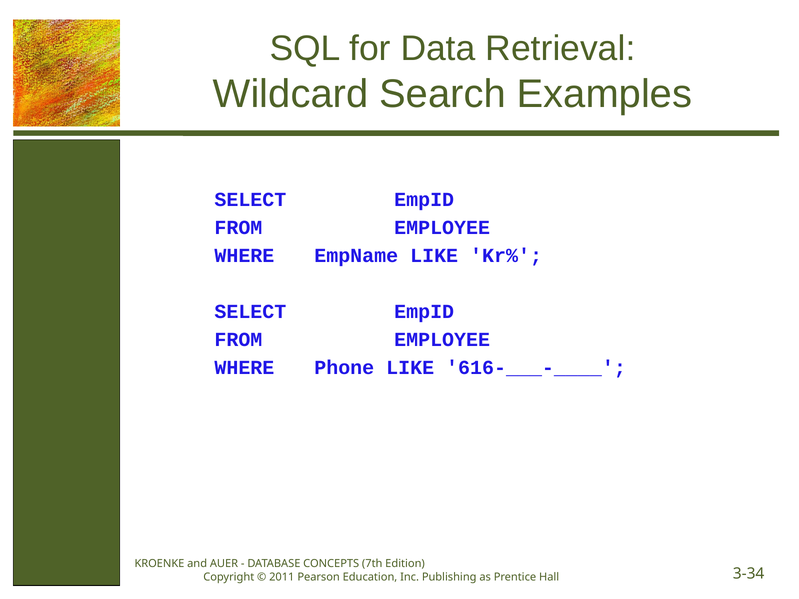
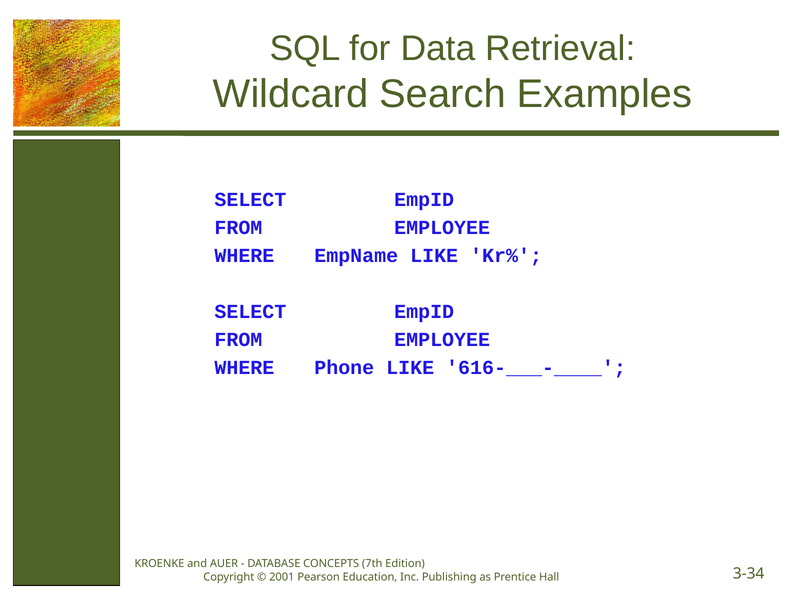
2011: 2011 -> 2001
